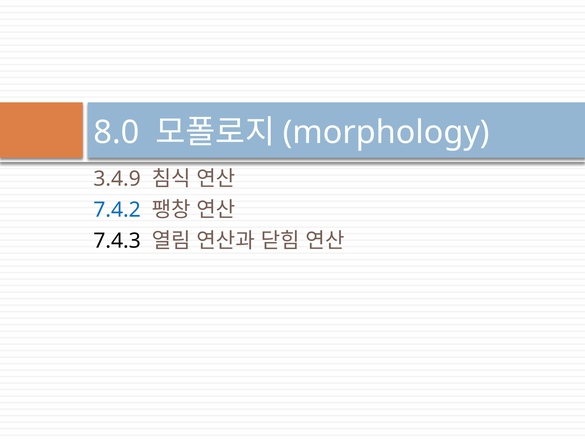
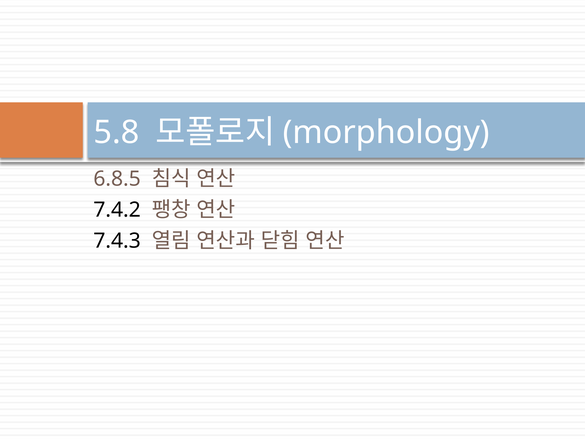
8.0: 8.0 -> 5.8
3.4.9: 3.4.9 -> 6.8.5
7.4.2 colour: blue -> black
